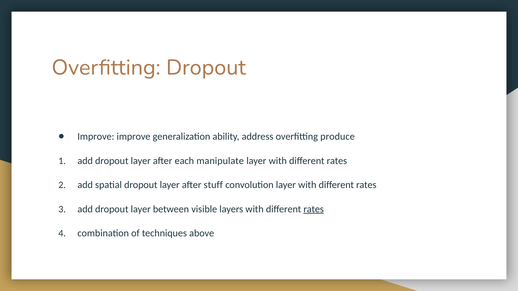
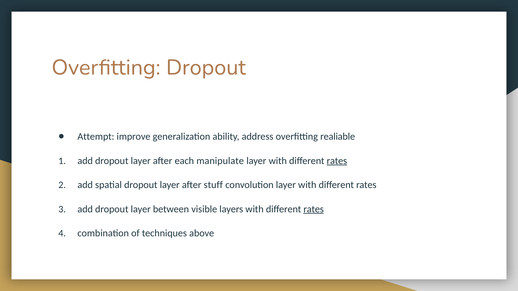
Improve at (96, 137): Improve -> Attempt
produce: produce -> realiable
rates at (337, 161) underline: none -> present
